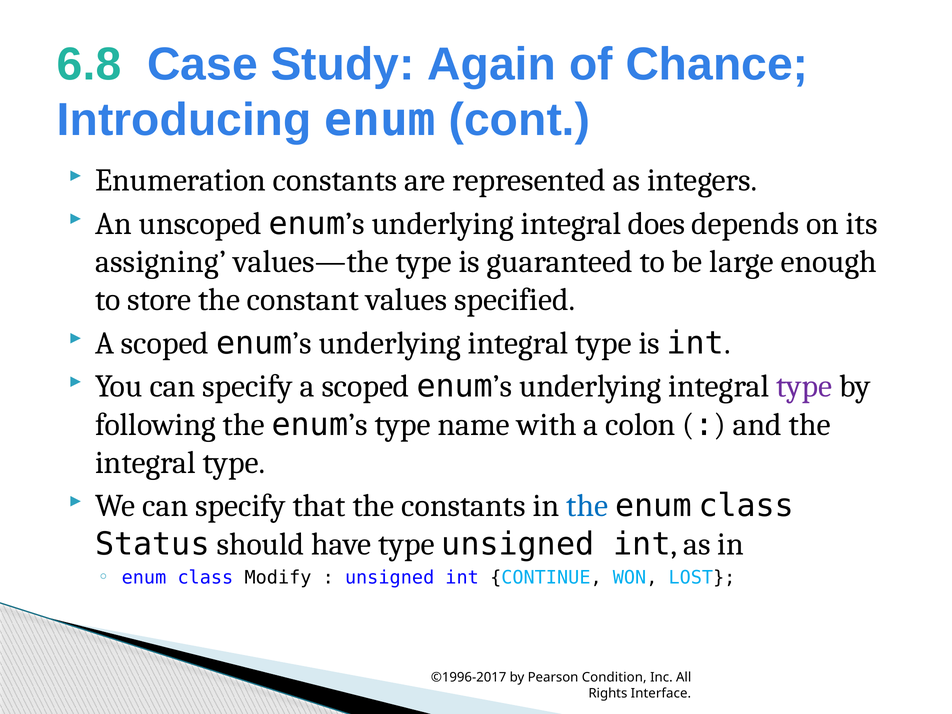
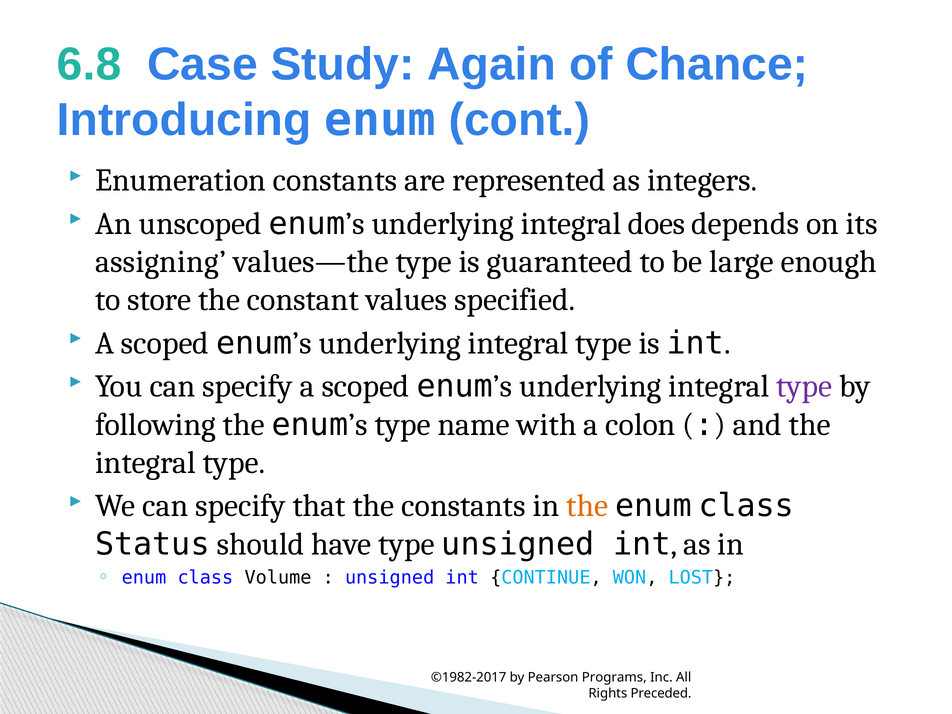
the at (587, 506) colour: blue -> orange
Modify: Modify -> Volume
©1996-2017: ©1996-2017 -> ©1982-2017
Condition: Condition -> Programs
Interface: Interface -> Preceded
